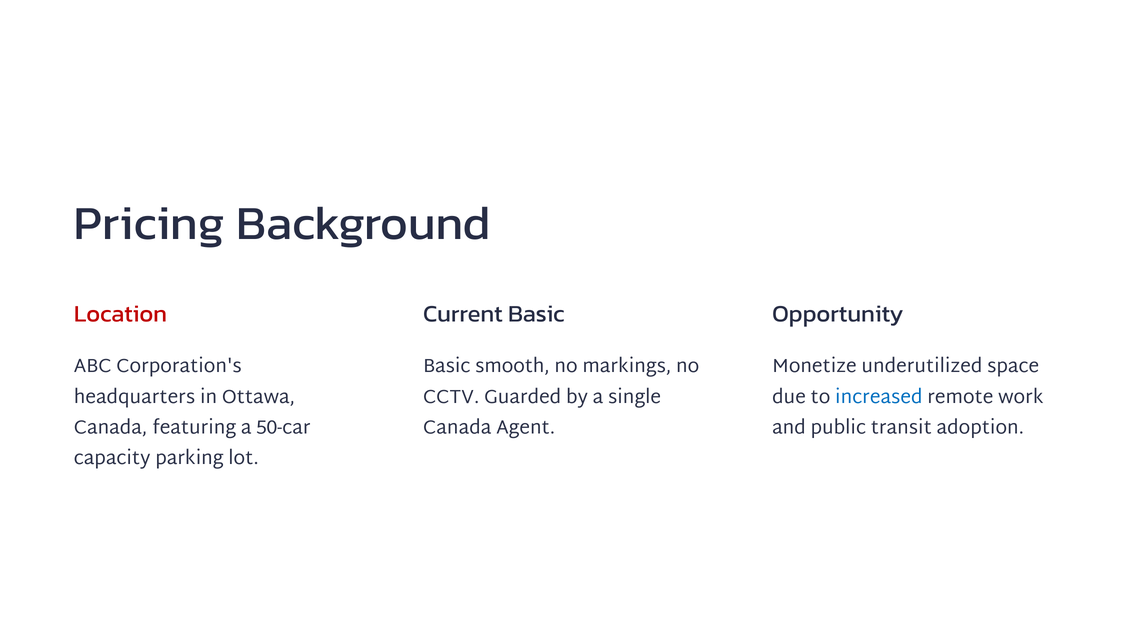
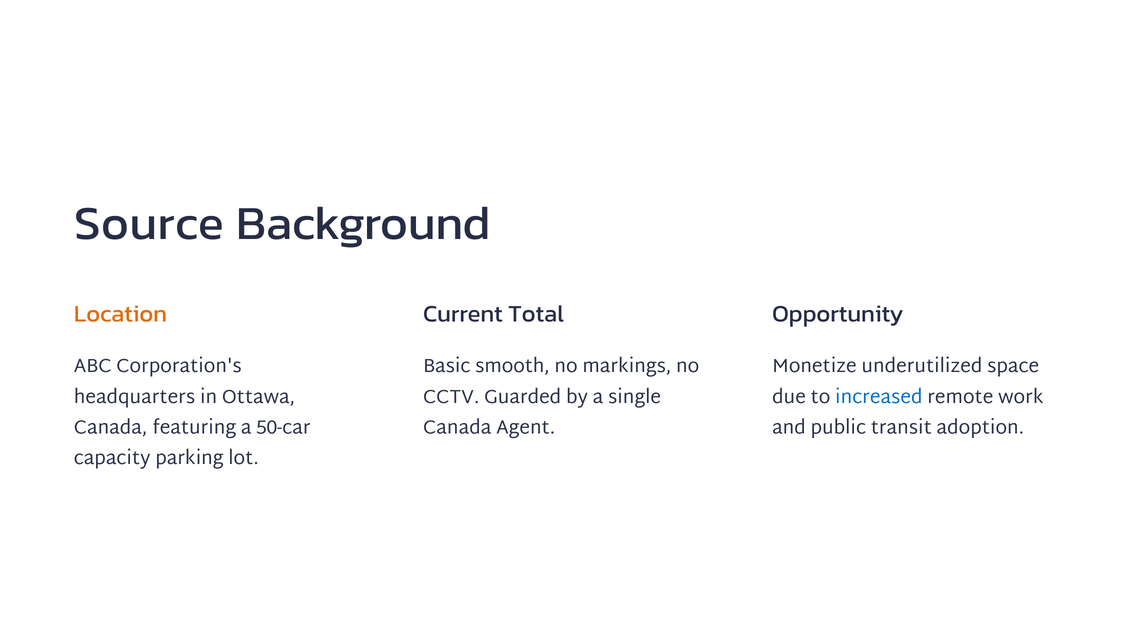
Pricing: Pricing -> Source
Location colour: red -> orange
Current Basic: Basic -> Total
